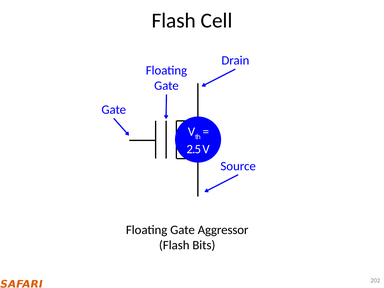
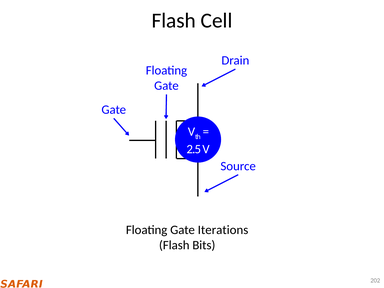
Aggressor: Aggressor -> Iterations
